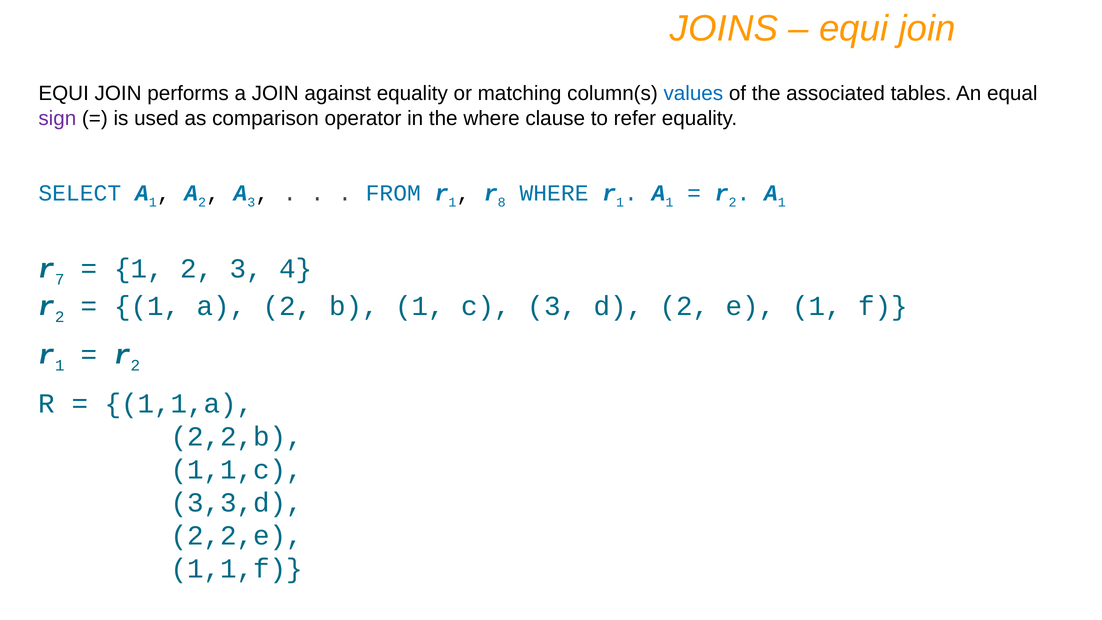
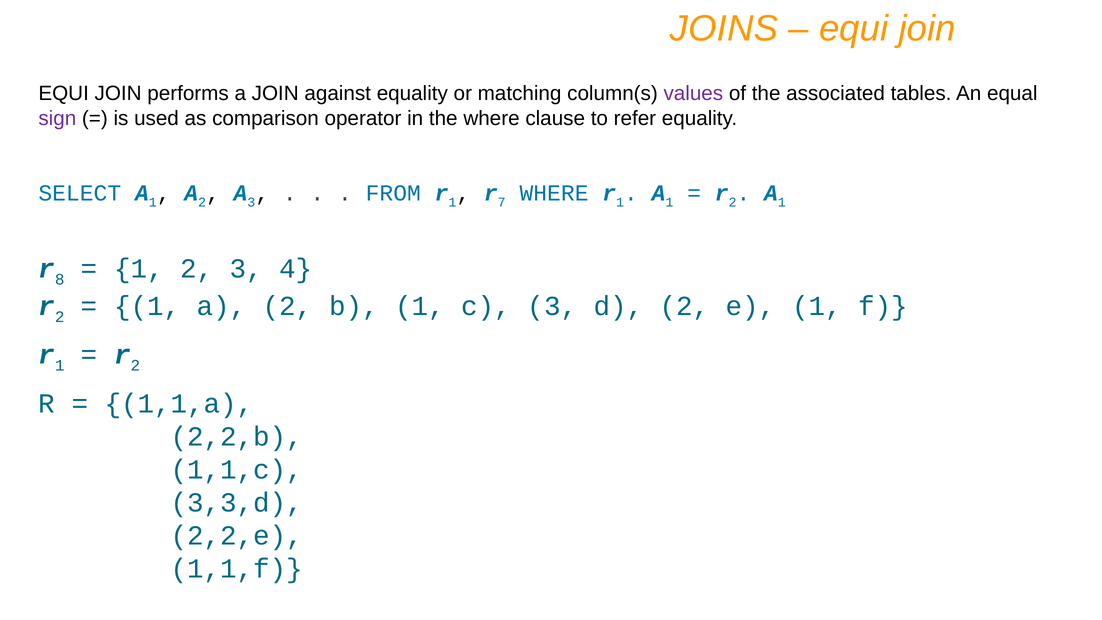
values colour: blue -> purple
8: 8 -> 7
7: 7 -> 8
